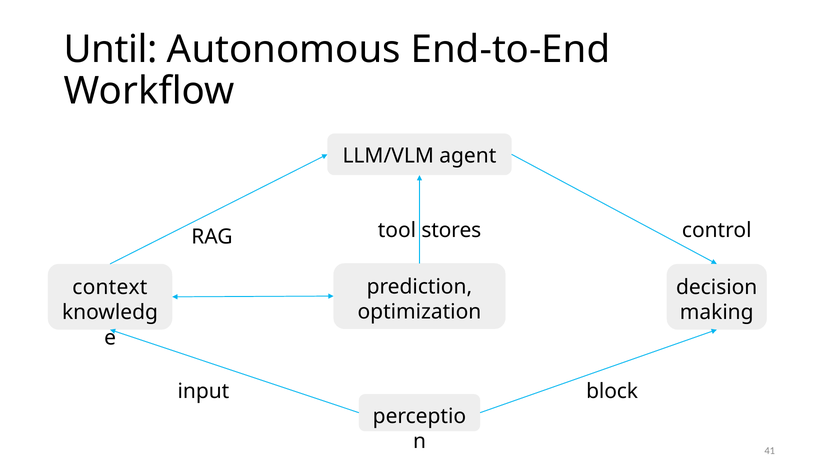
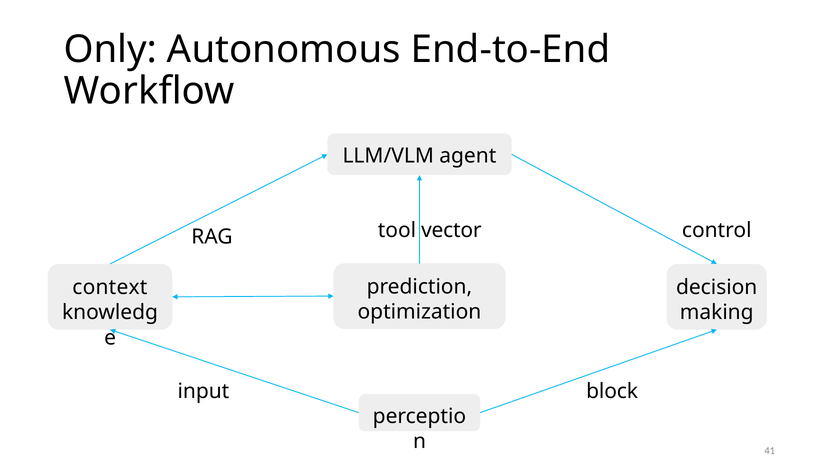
Until: Until -> Only
stores: stores -> vector
